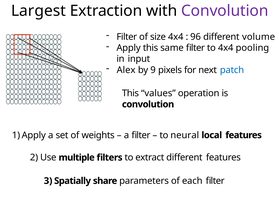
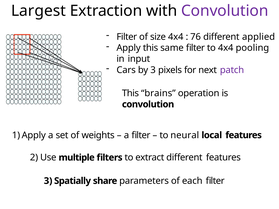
96: 96 -> 76
volume: volume -> applied
Alex: Alex -> Cars
9: 9 -> 3
patch colour: blue -> purple
values: values -> brains
